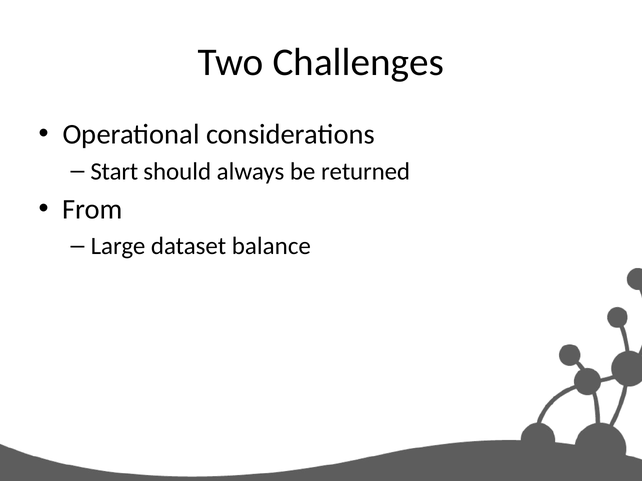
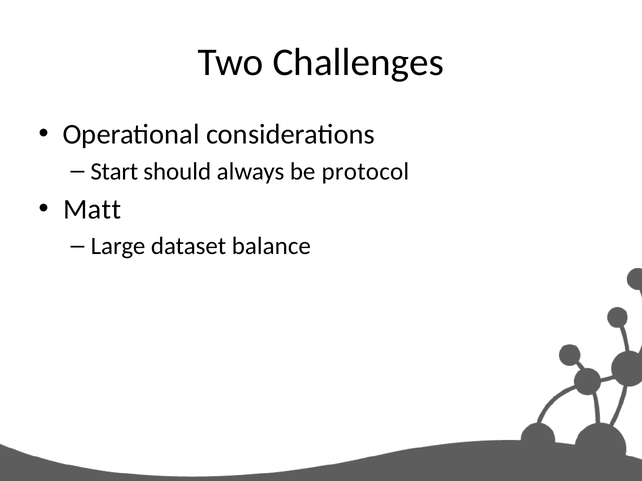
returned: returned -> protocol
From: From -> Matt
